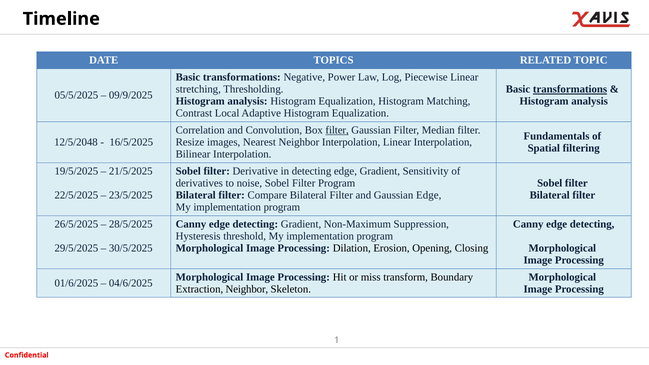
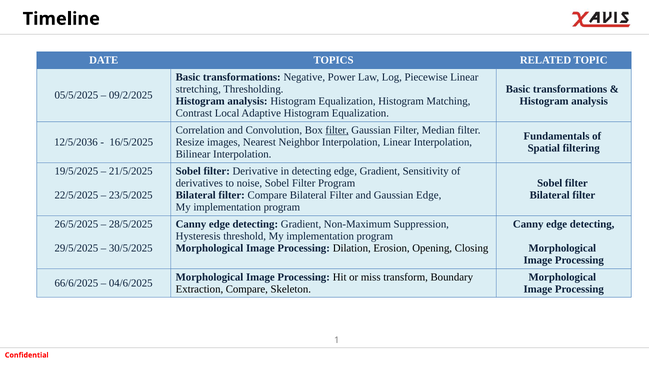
transformations at (570, 89) underline: present -> none
09/9/2025: 09/9/2025 -> 09/2/2025
12/5/2048: 12/5/2048 -> 12/5/2036
01/6/2025: 01/6/2025 -> 66/6/2025
Extraction Neighbor: Neighbor -> Compare
